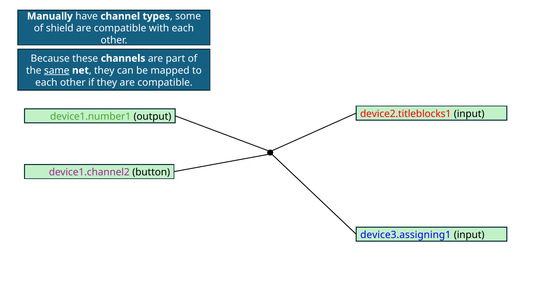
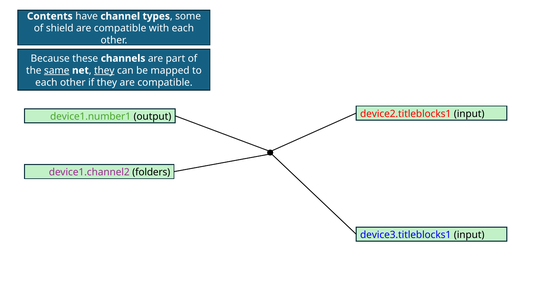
Manually: Manually -> Contents
they at (104, 70) underline: none -> present
button: button -> folders
device3.assigning1: device3.assigning1 -> device3.titleblocks1
